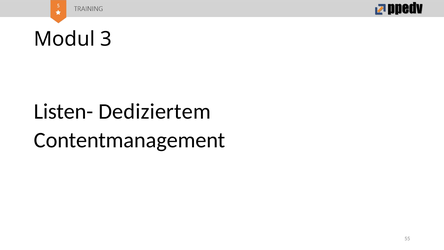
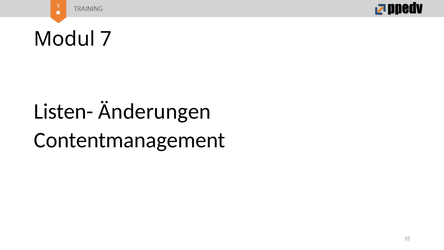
3: 3 -> 7
Dediziertem: Dediziertem -> Änderungen
